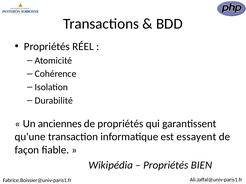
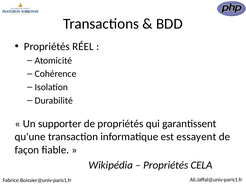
anciennes: anciennes -> supporter
BIEN: BIEN -> CELA
